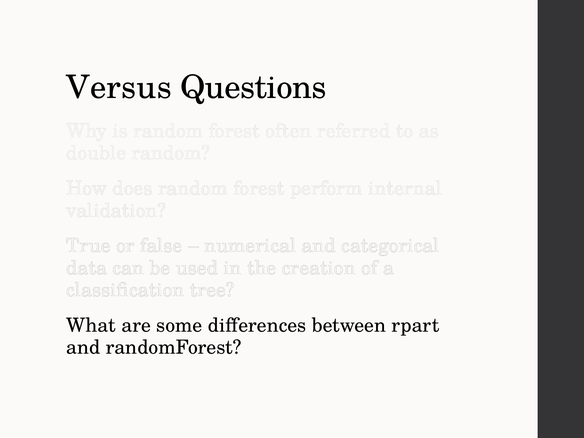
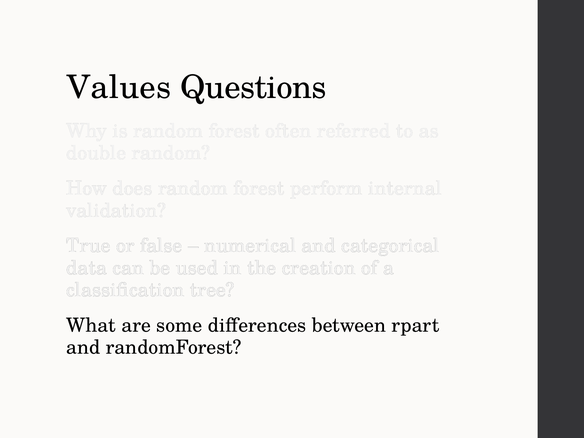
Versus: Versus -> Values
